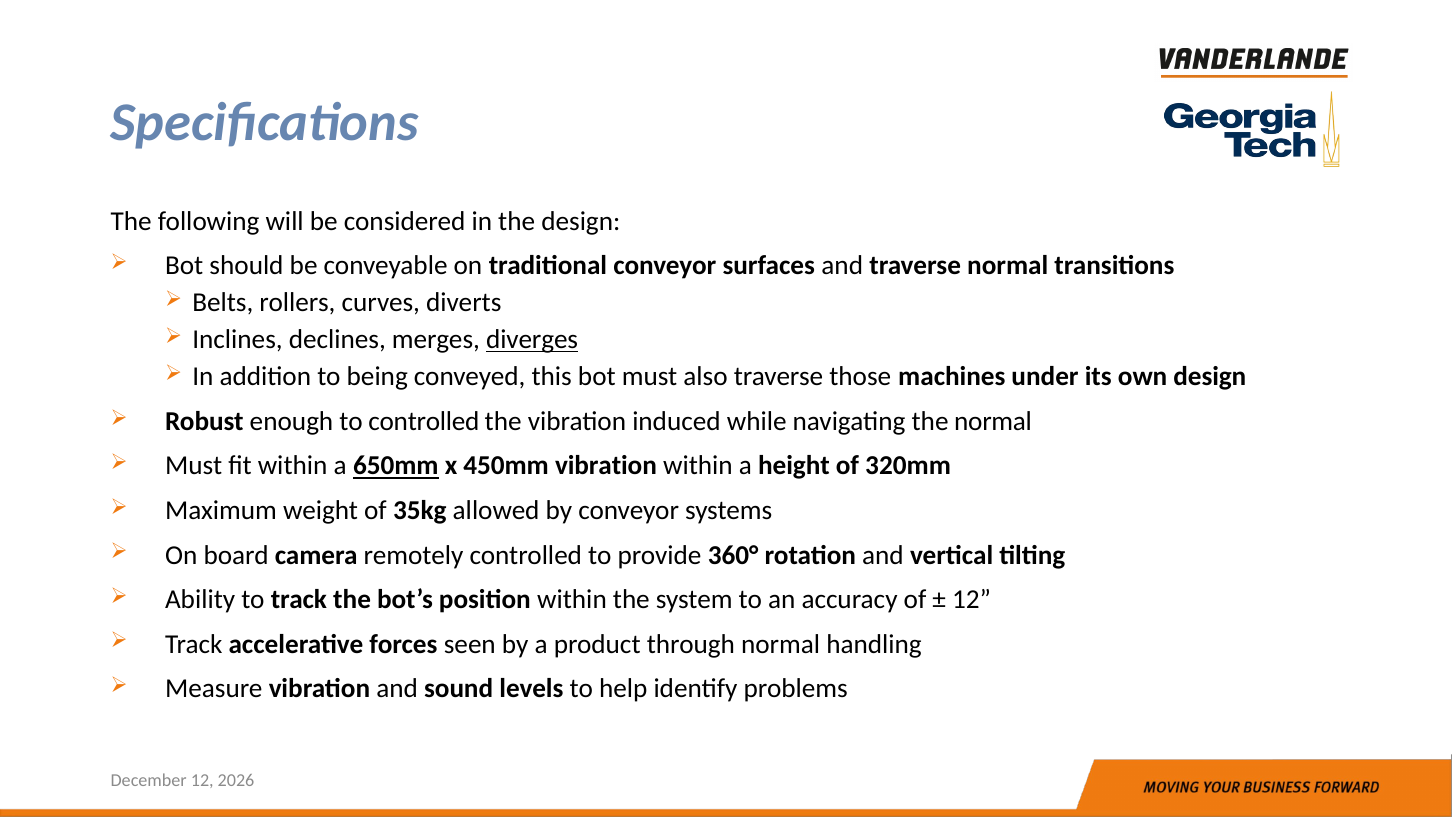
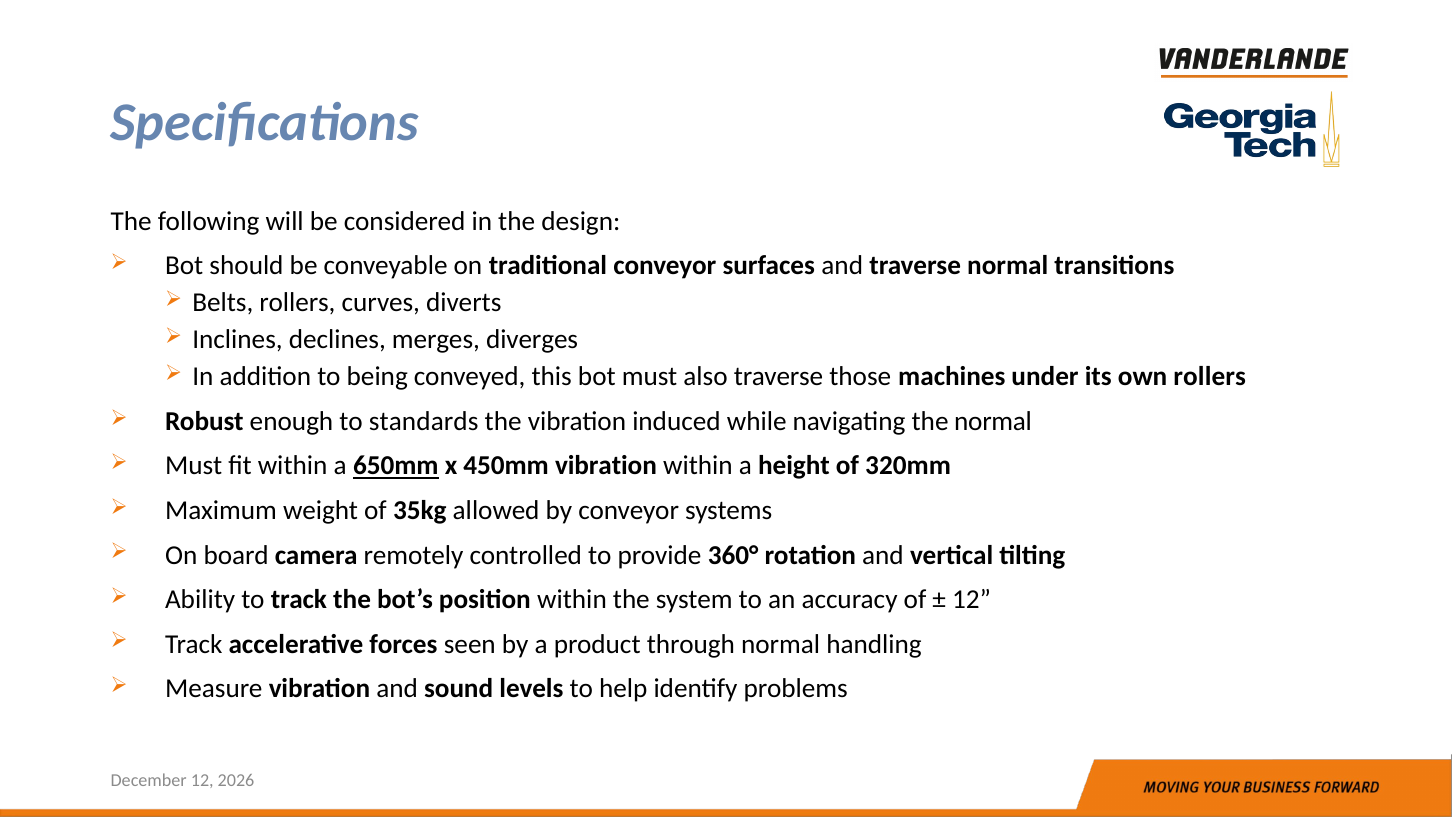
diverges underline: present -> none
own design: design -> rollers
to controlled: controlled -> standards
